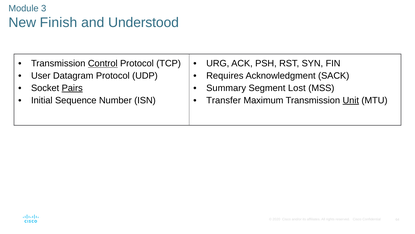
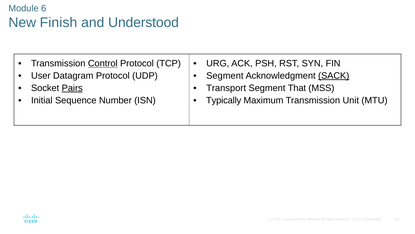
3: 3 -> 6
Requires at (225, 76): Requires -> Segment
SACK underline: none -> present
Summary: Summary -> Transport
Lost: Lost -> That
Transfer: Transfer -> Typically
Unit underline: present -> none
